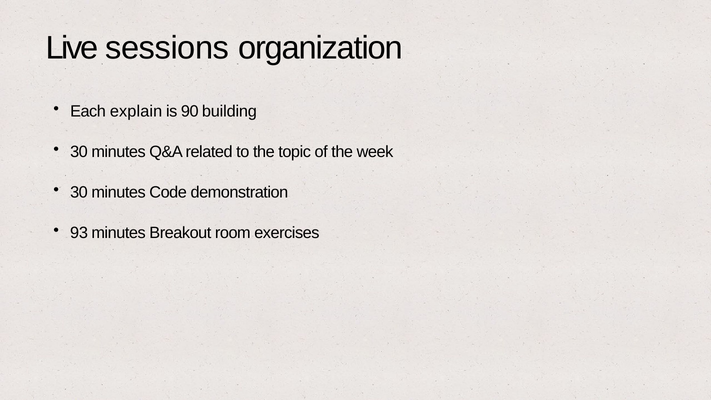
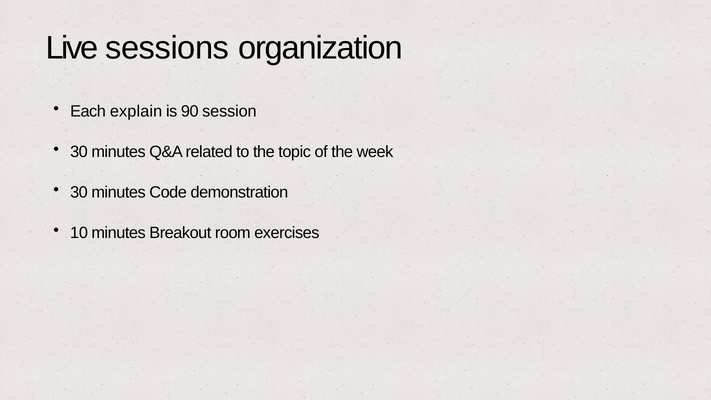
building: building -> session
93: 93 -> 10
